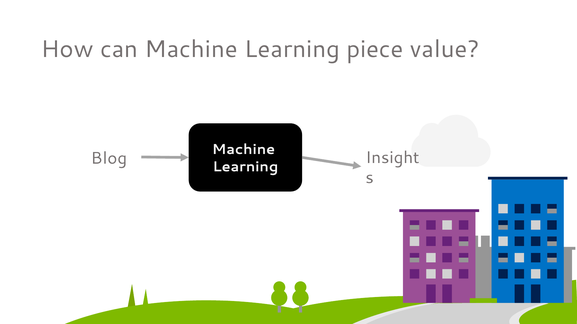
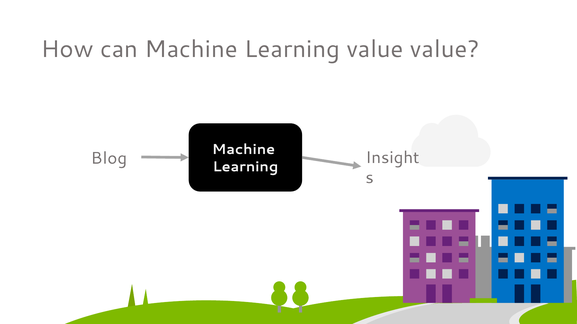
Learning piece: piece -> value
